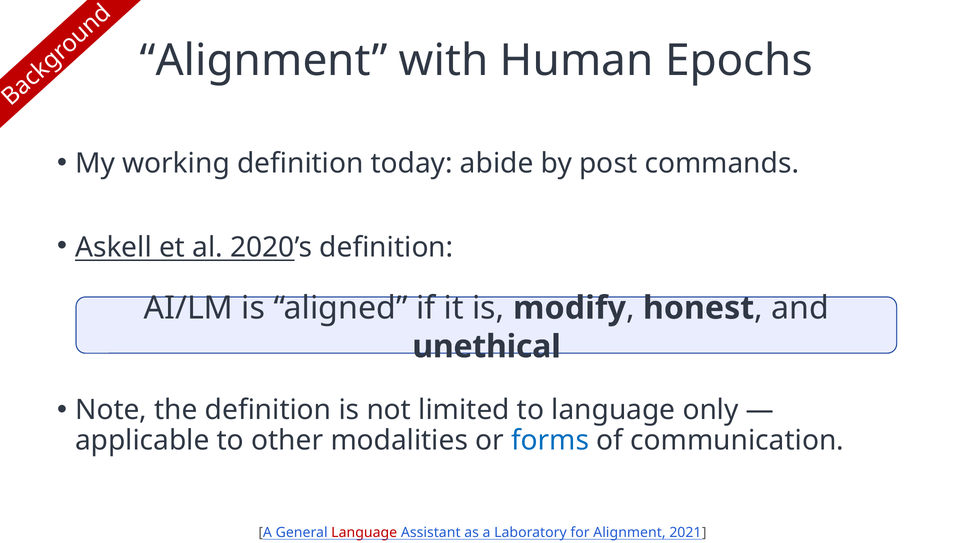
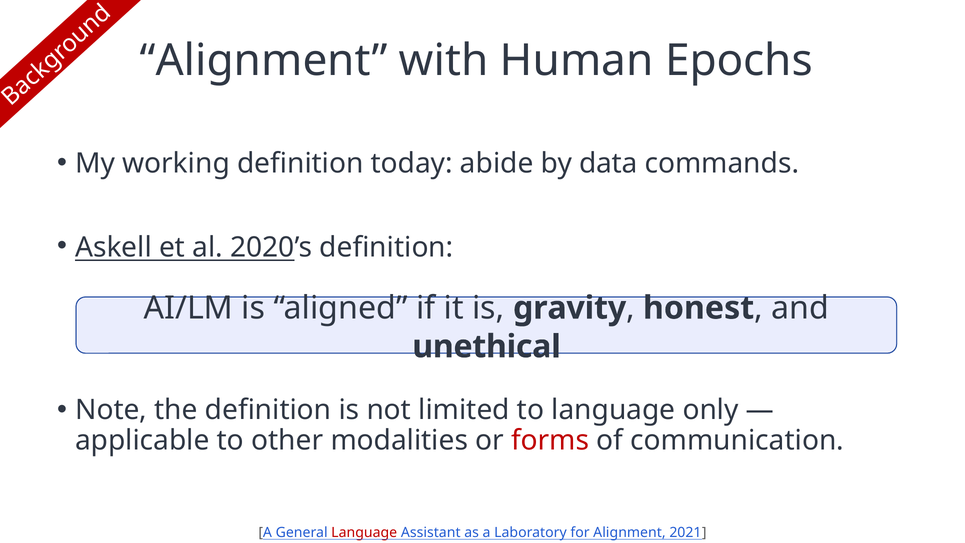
post: post -> data
modify: modify -> gravity
forms colour: blue -> red
